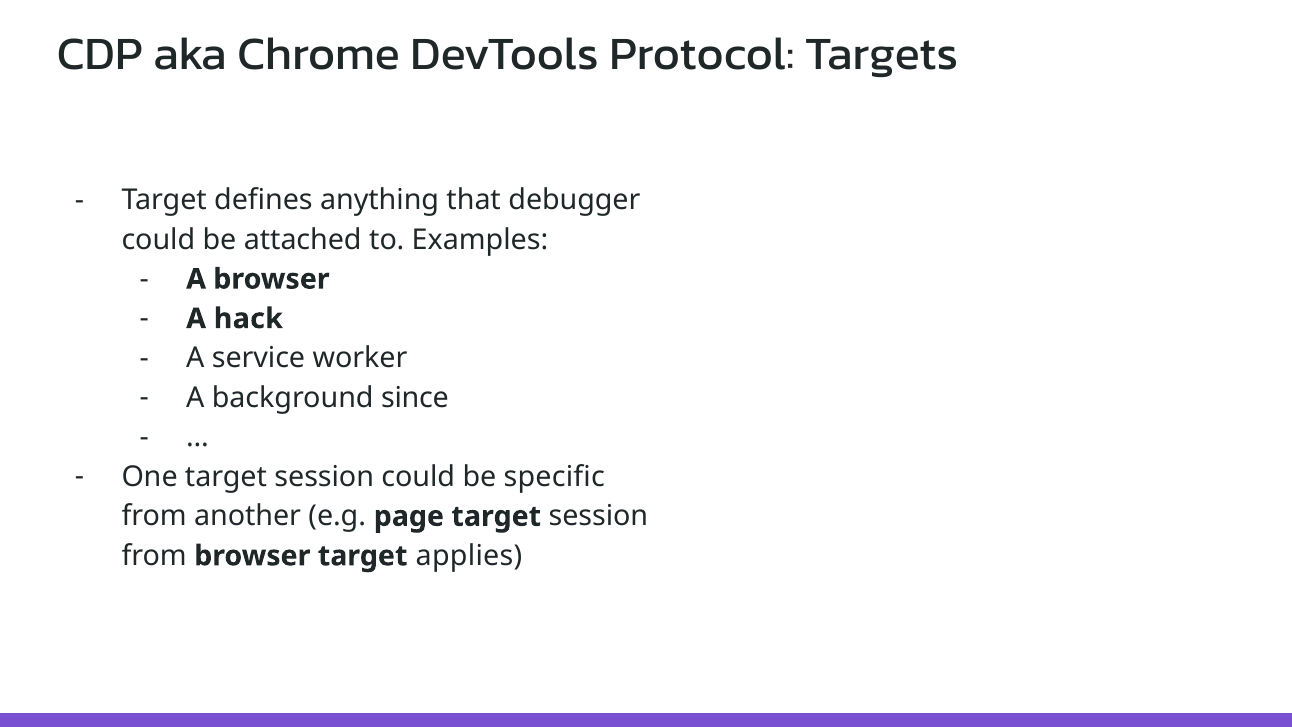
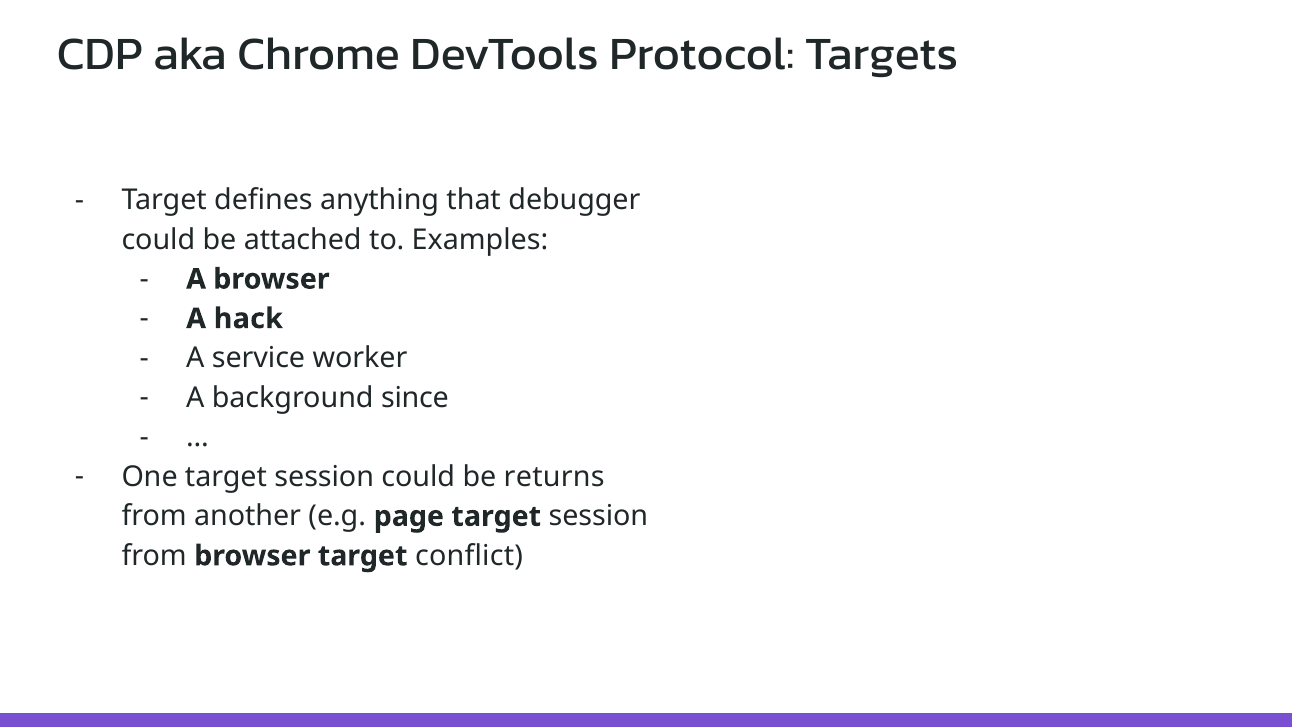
specific: specific -> returns
applies: applies -> conflict
